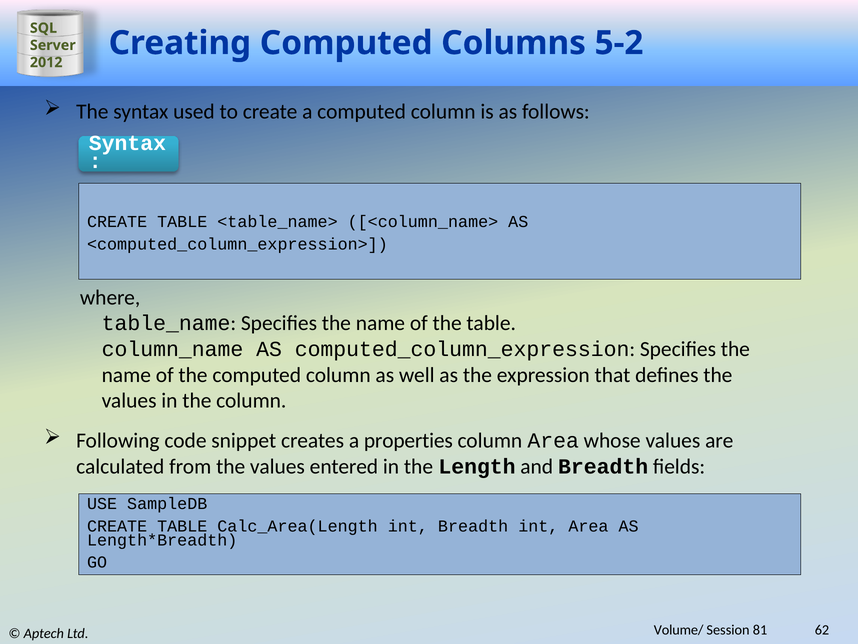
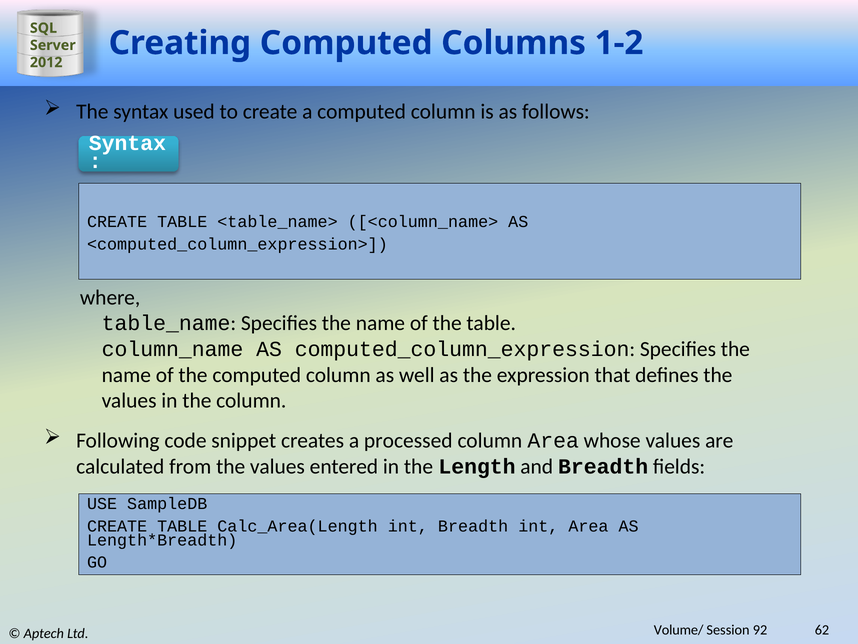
5-2: 5-2 -> 1-2
properties: properties -> processed
81: 81 -> 92
